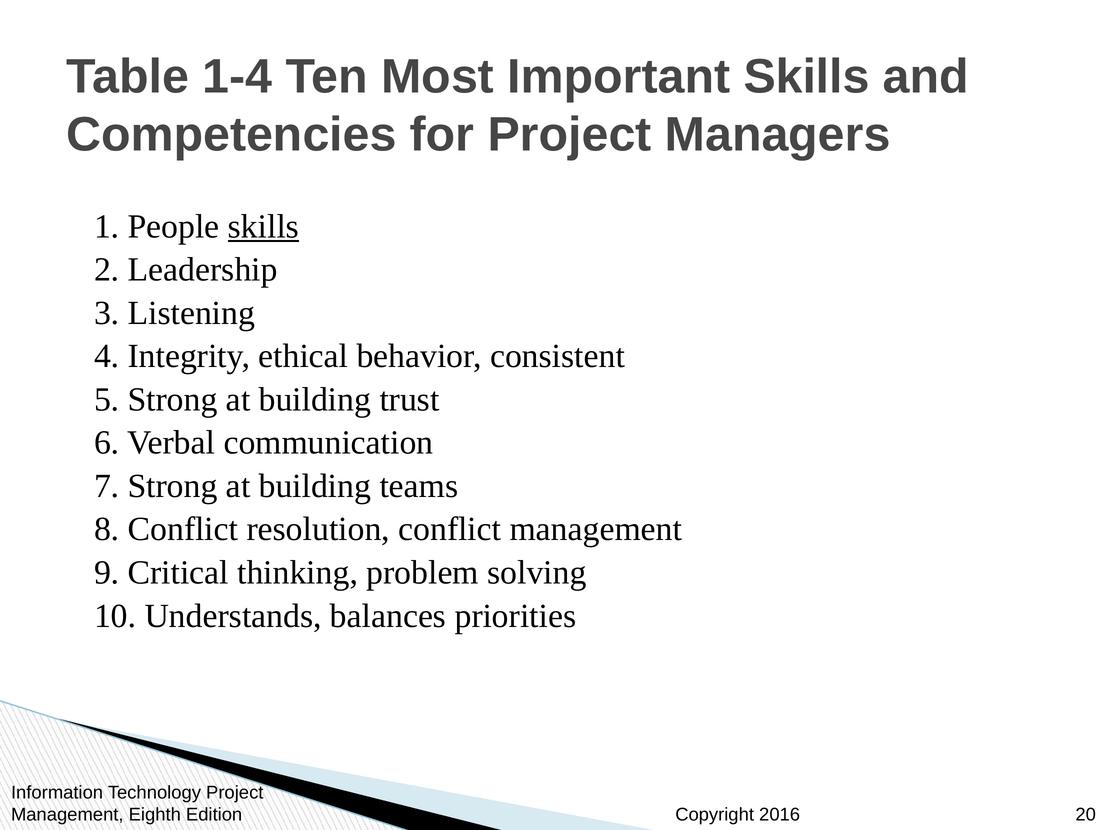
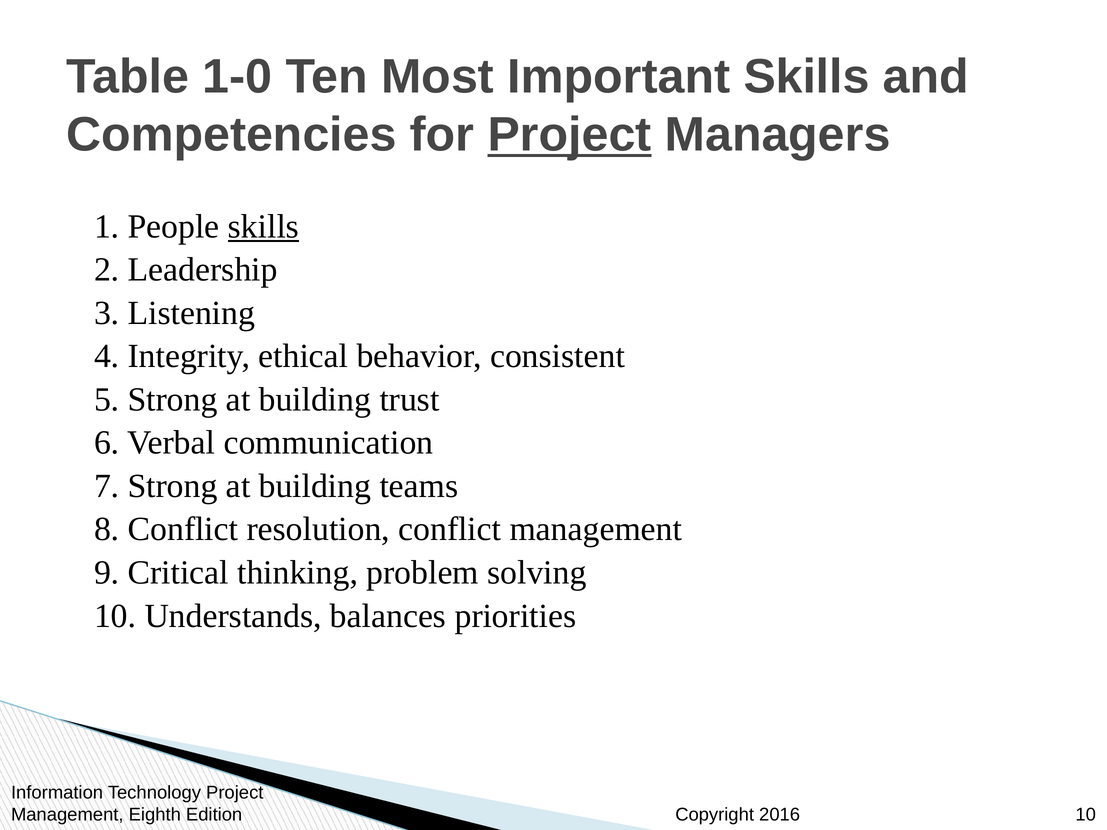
1-4: 1-4 -> 1-0
Project at (570, 135) underline: none -> present
Edition 20: 20 -> 10
